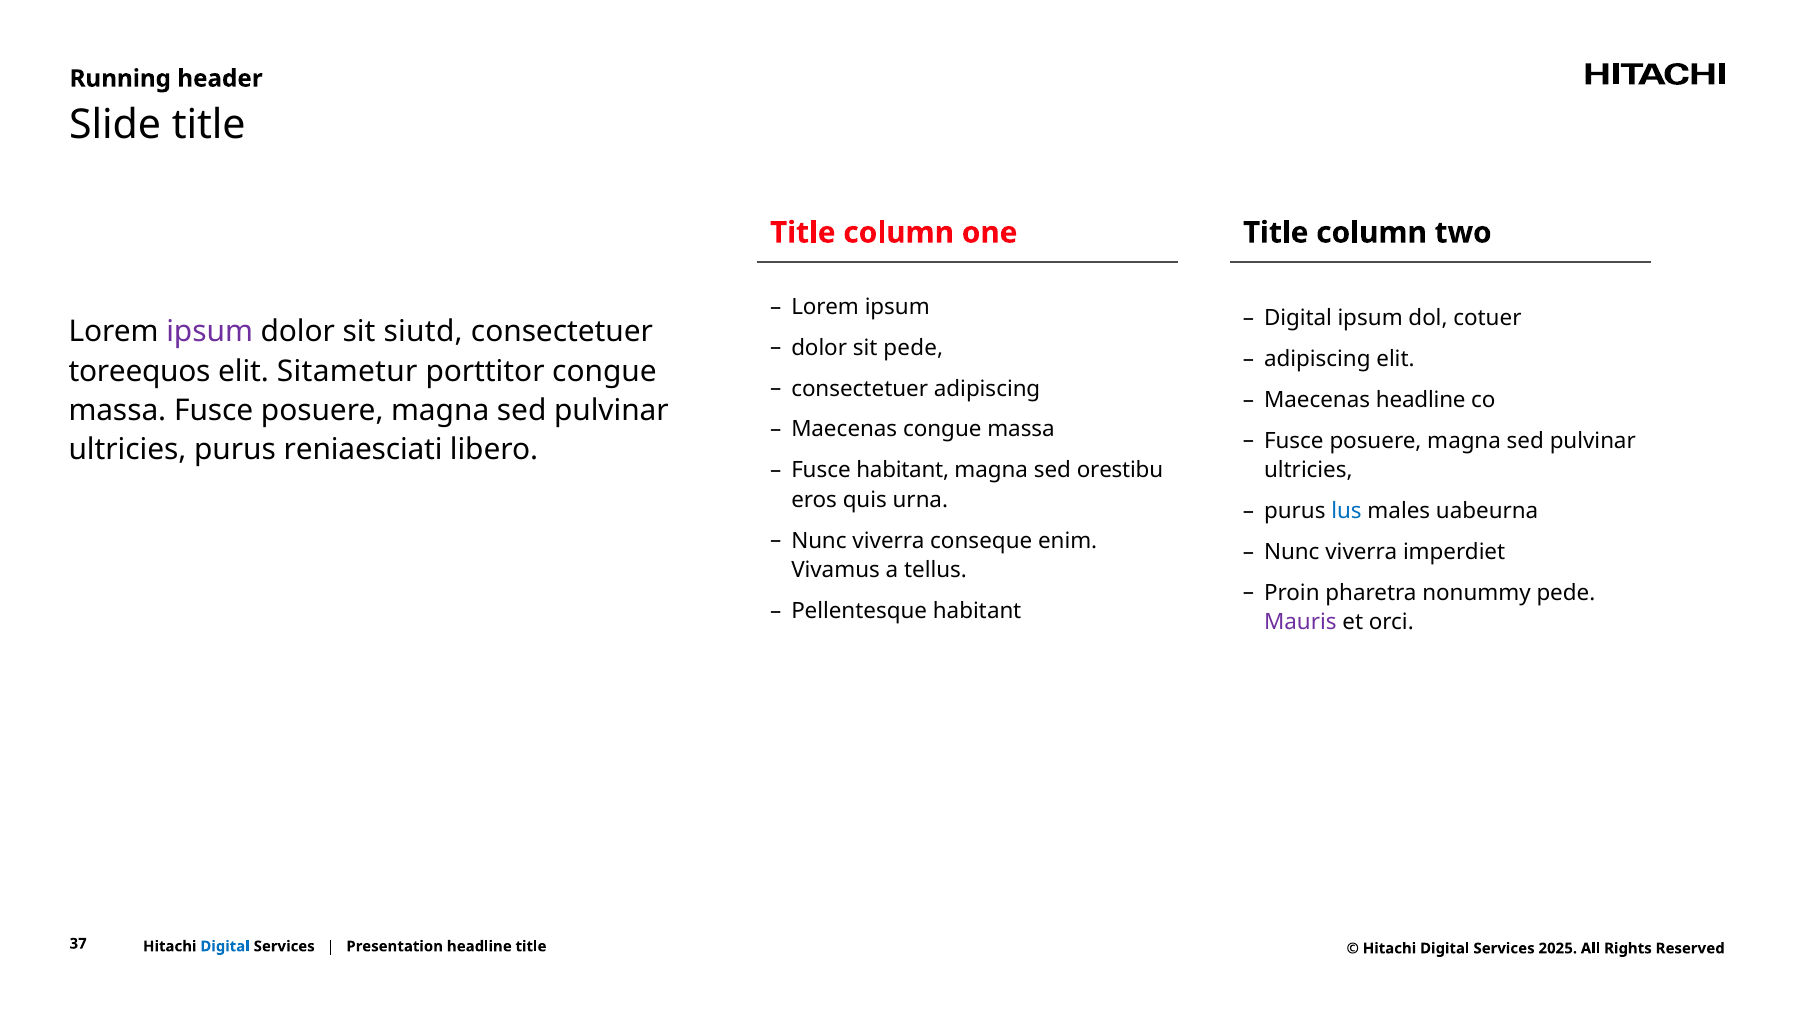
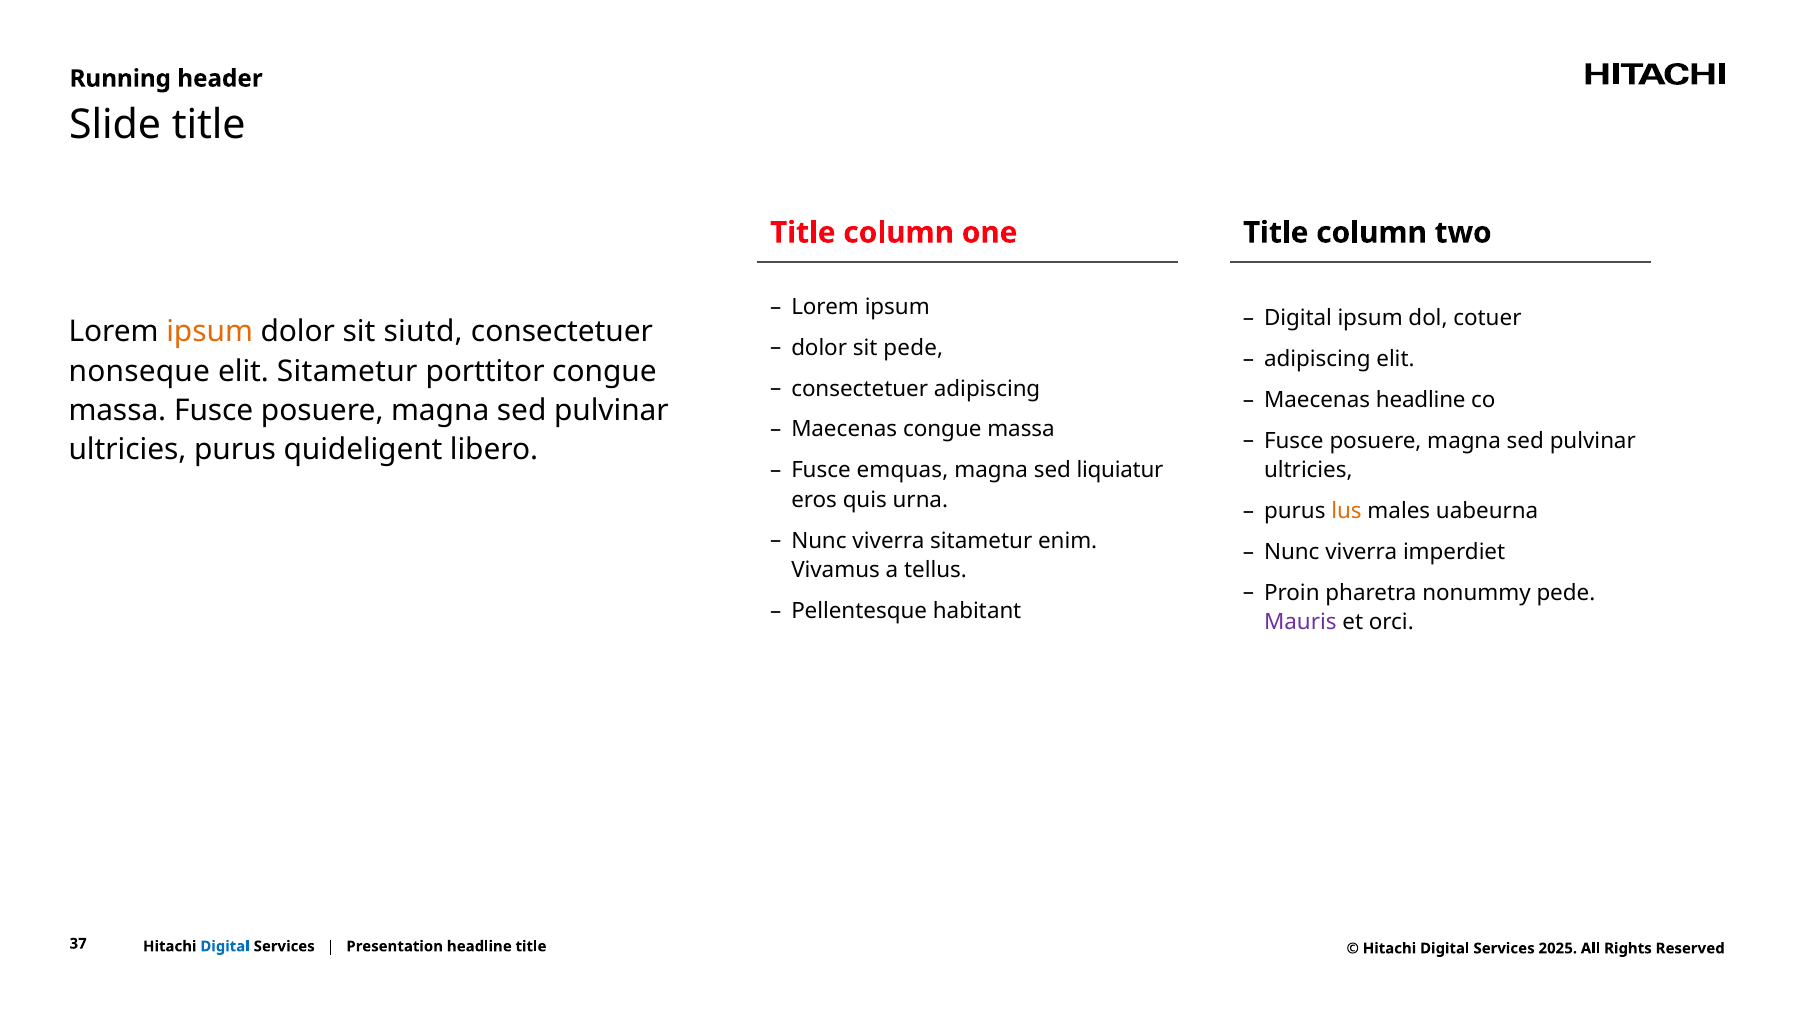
ipsum at (210, 332) colour: purple -> orange
toreequos: toreequos -> nonseque
reniaesciati: reniaesciati -> quideligent
Fusce habitant: habitant -> emquas
orestibu: orestibu -> liquiatur
lus colour: blue -> orange
viverra conseque: conseque -> sitametur
